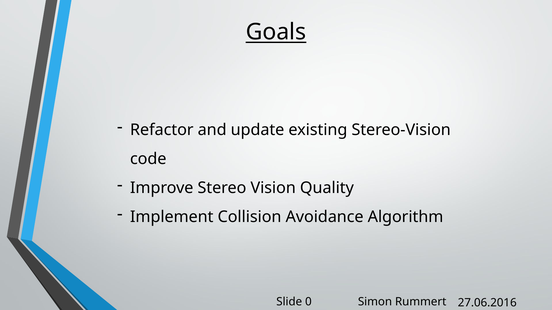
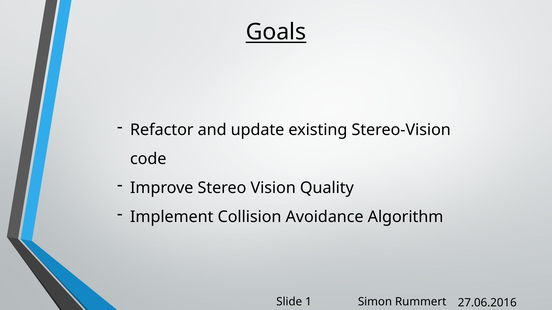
0: 0 -> 1
